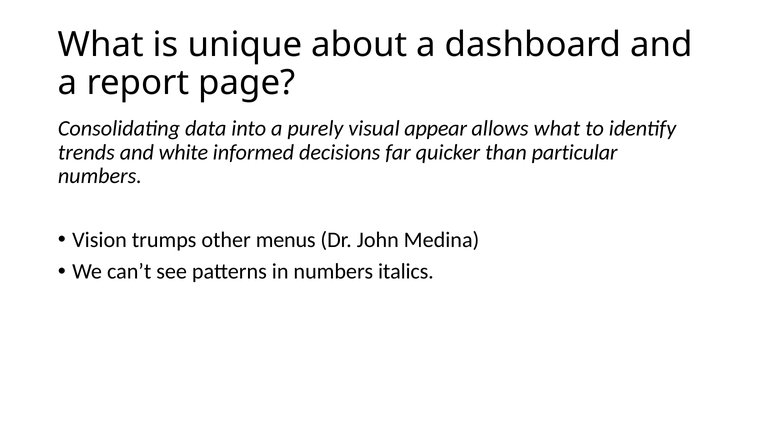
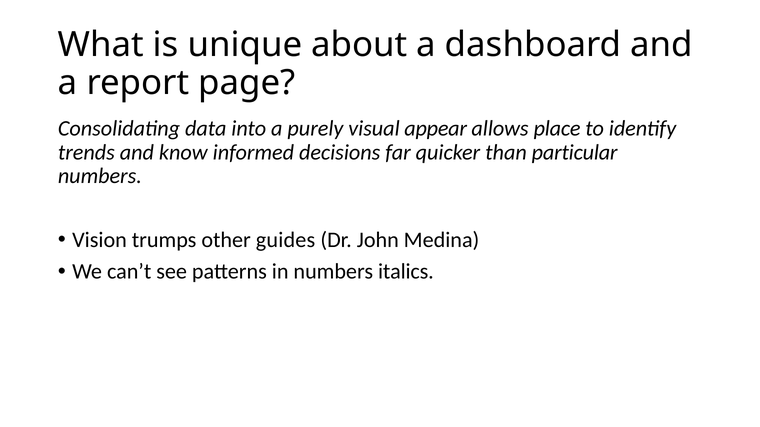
allows what: what -> place
white: white -> know
menus: menus -> guides
